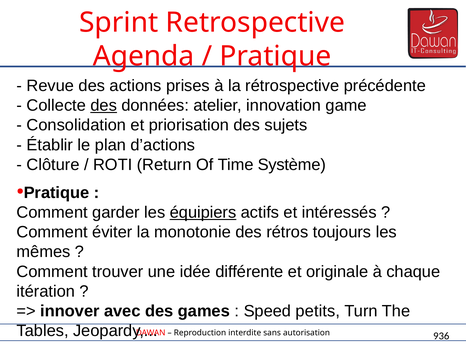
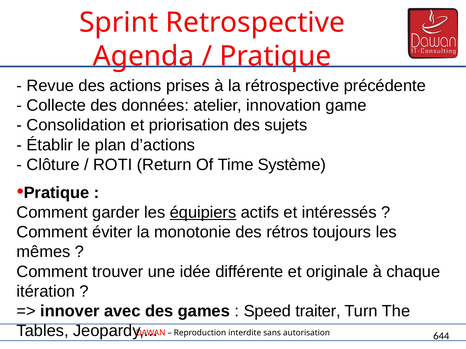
des at (104, 106) underline: present -> none
petits: petits -> traiter
936: 936 -> 644
